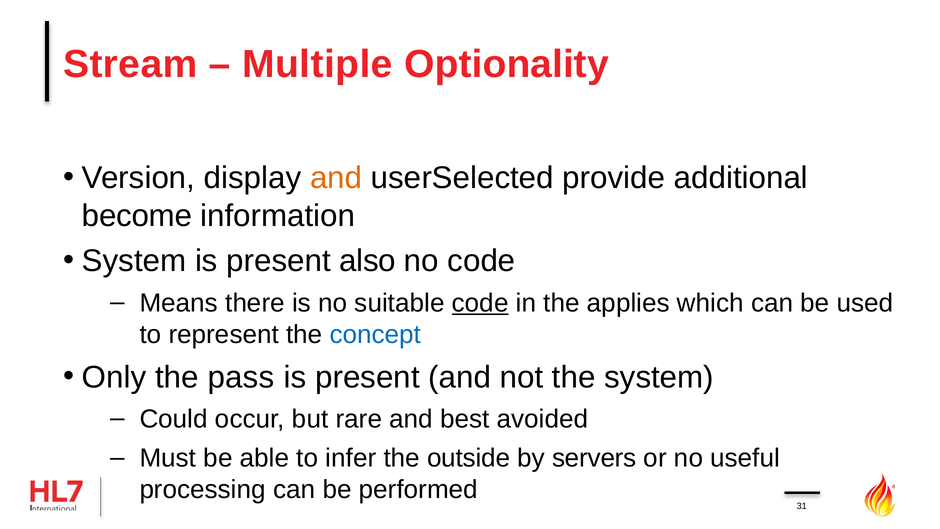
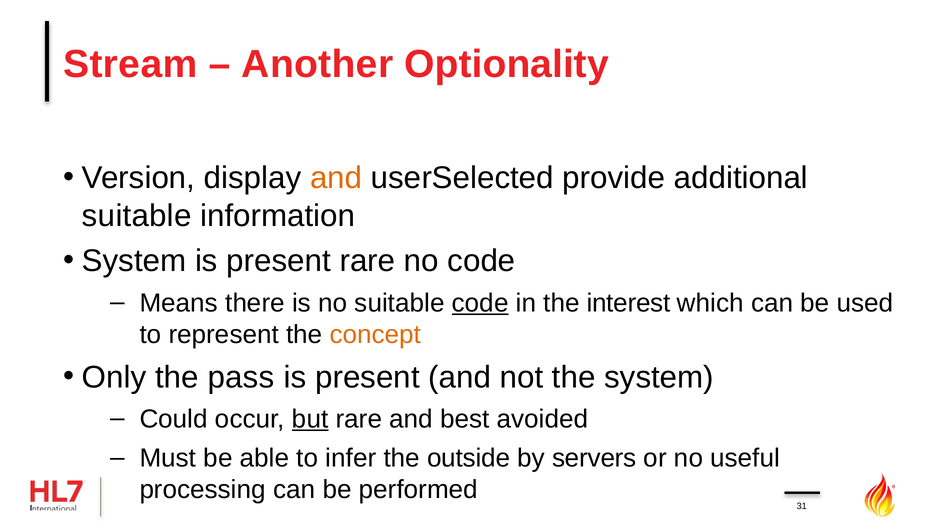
Multiple: Multiple -> Another
become at (137, 216): become -> suitable
present also: also -> rare
applies: applies -> interest
concept colour: blue -> orange
but underline: none -> present
